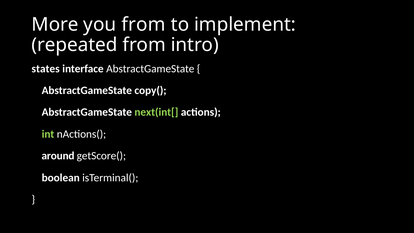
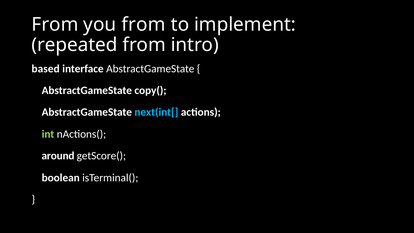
More at (55, 25): More -> From
states: states -> based
next(int[ colour: light green -> light blue
